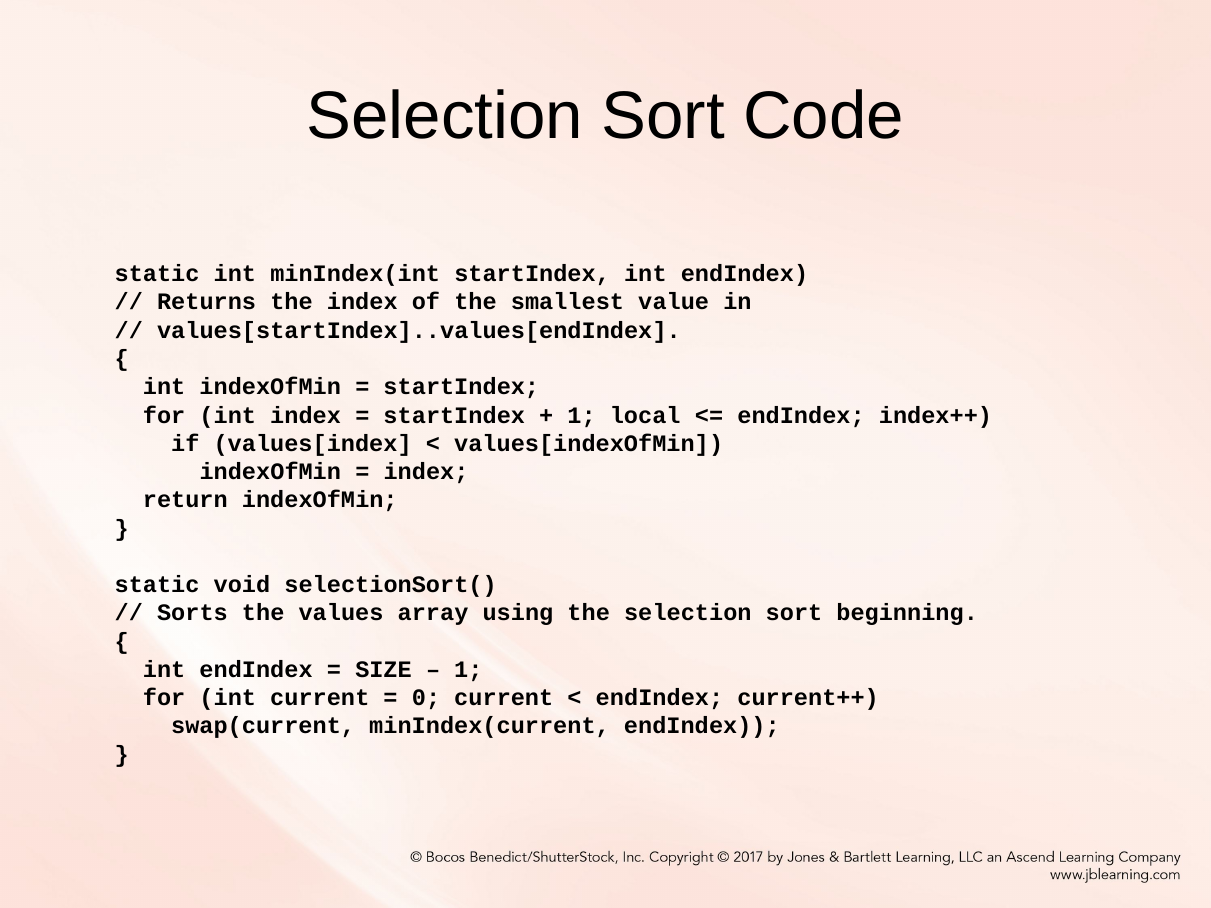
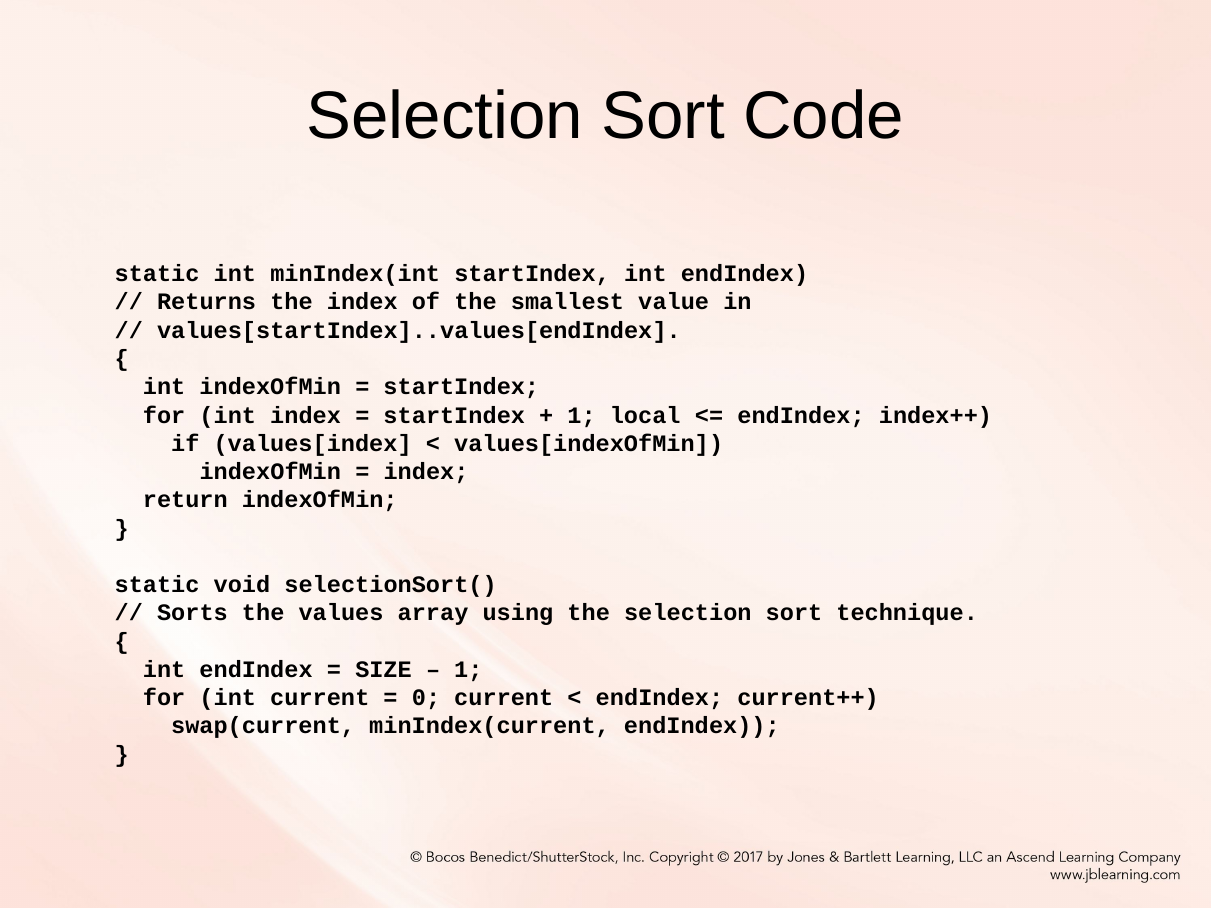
beginning: beginning -> technique
